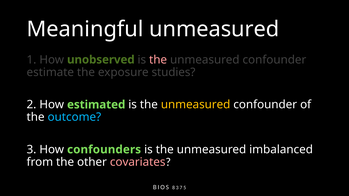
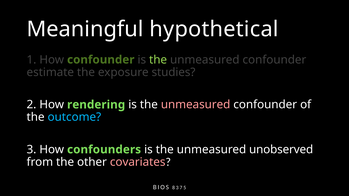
Meaningful unmeasured: unmeasured -> hypothetical
How unobserved: unobserved -> confounder
the at (158, 60) colour: pink -> light green
estimated: estimated -> rendering
unmeasured at (196, 105) colour: yellow -> pink
imbalanced: imbalanced -> unobserved
